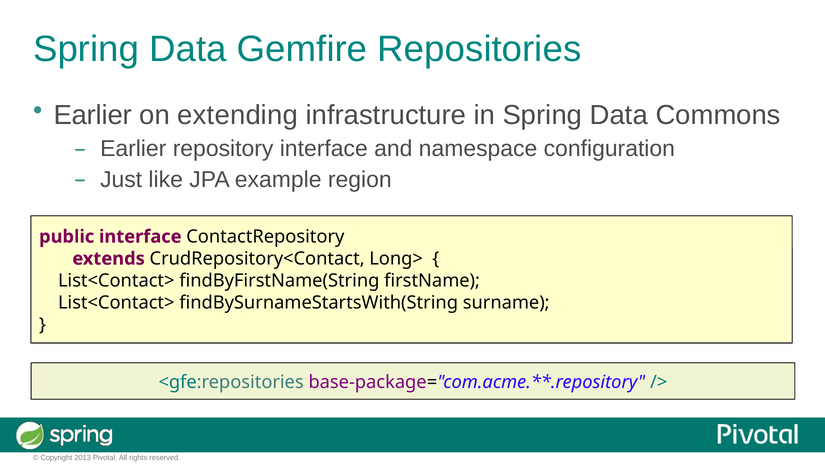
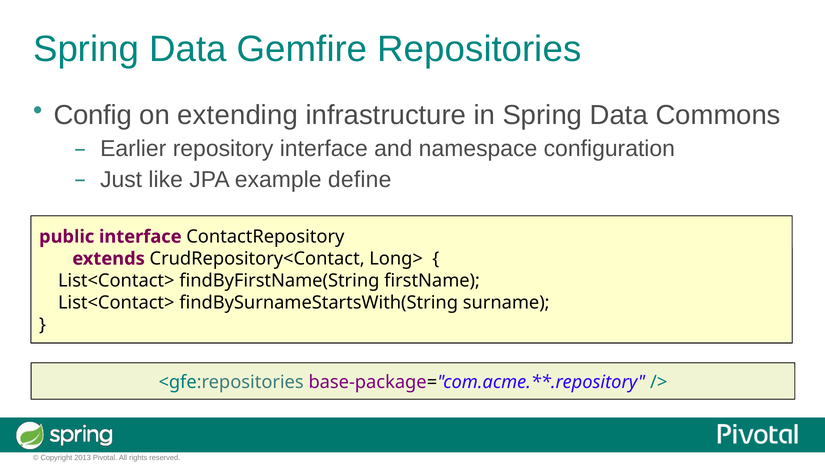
Earlier at (93, 115): Earlier -> Config
region: region -> define
